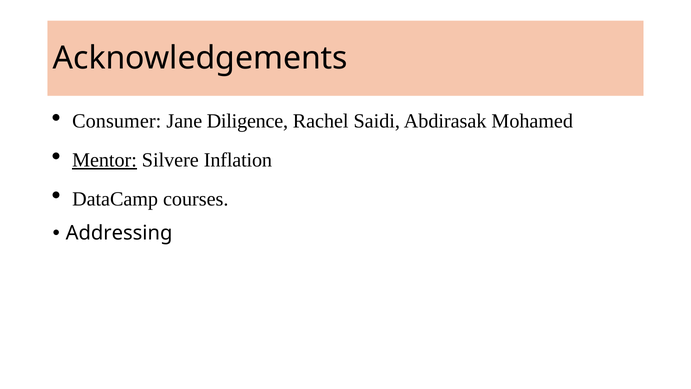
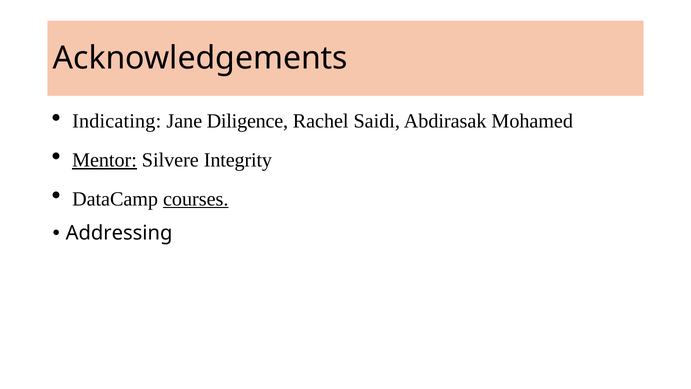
Consumer: Consumer -> Indicating
Inflation: Inflation -> Integrity
courses underline: none -> present
